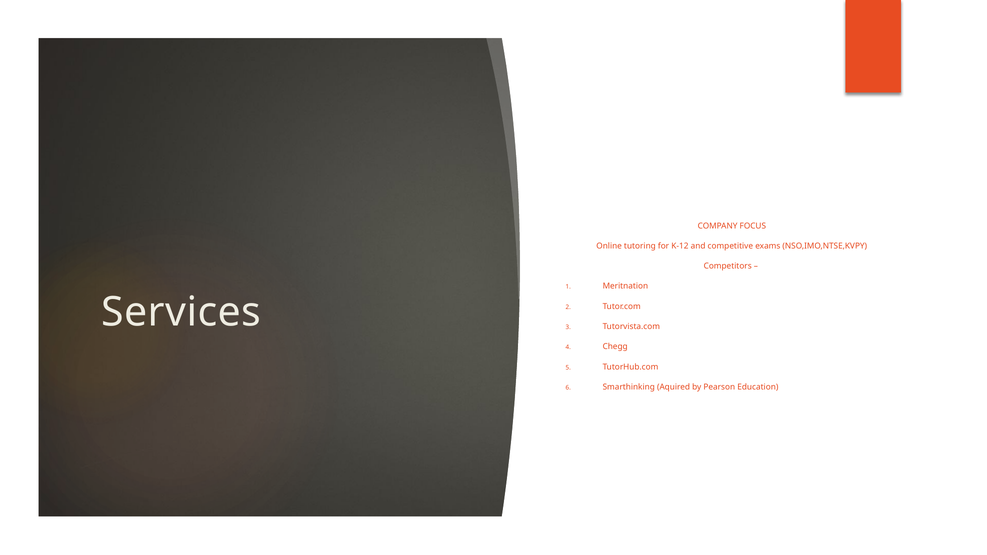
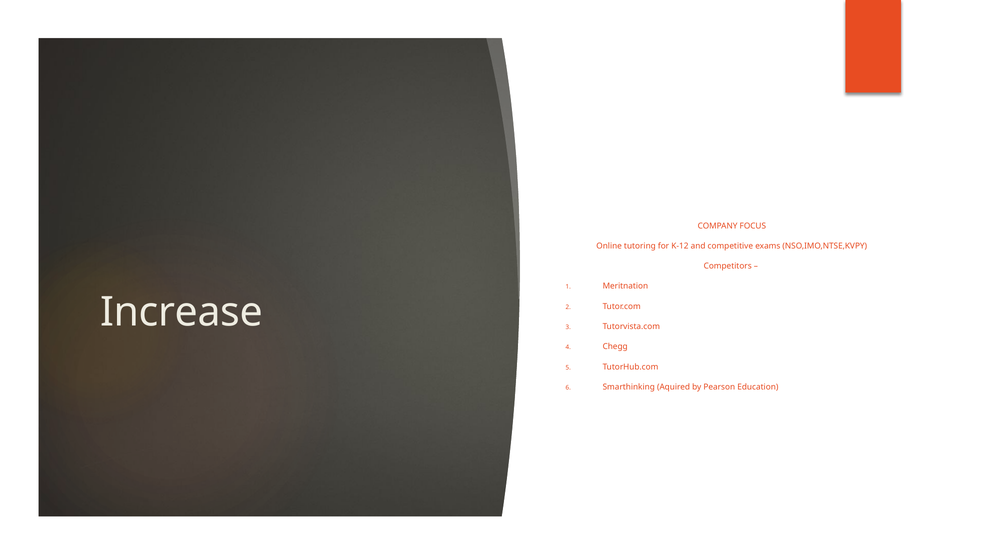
Services: Services -> Increase
